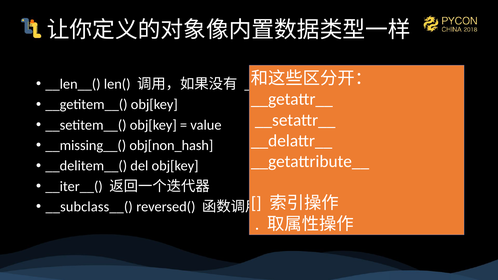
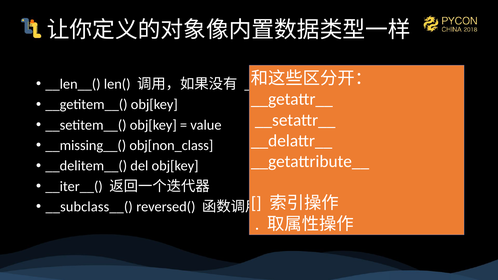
obj[non_hash: obj[non_hash -> obj[non_class
